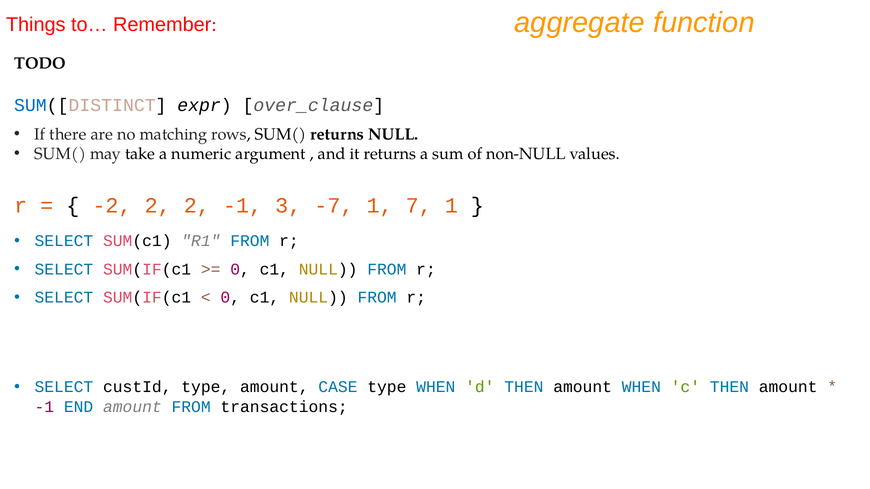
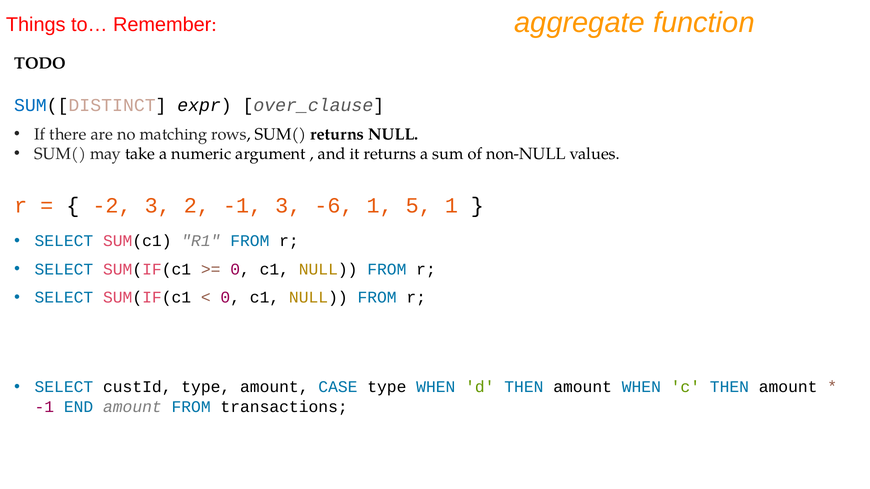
-2 2: 2 -> 3
-7: -7 -> -6
7: 7 -> 5
